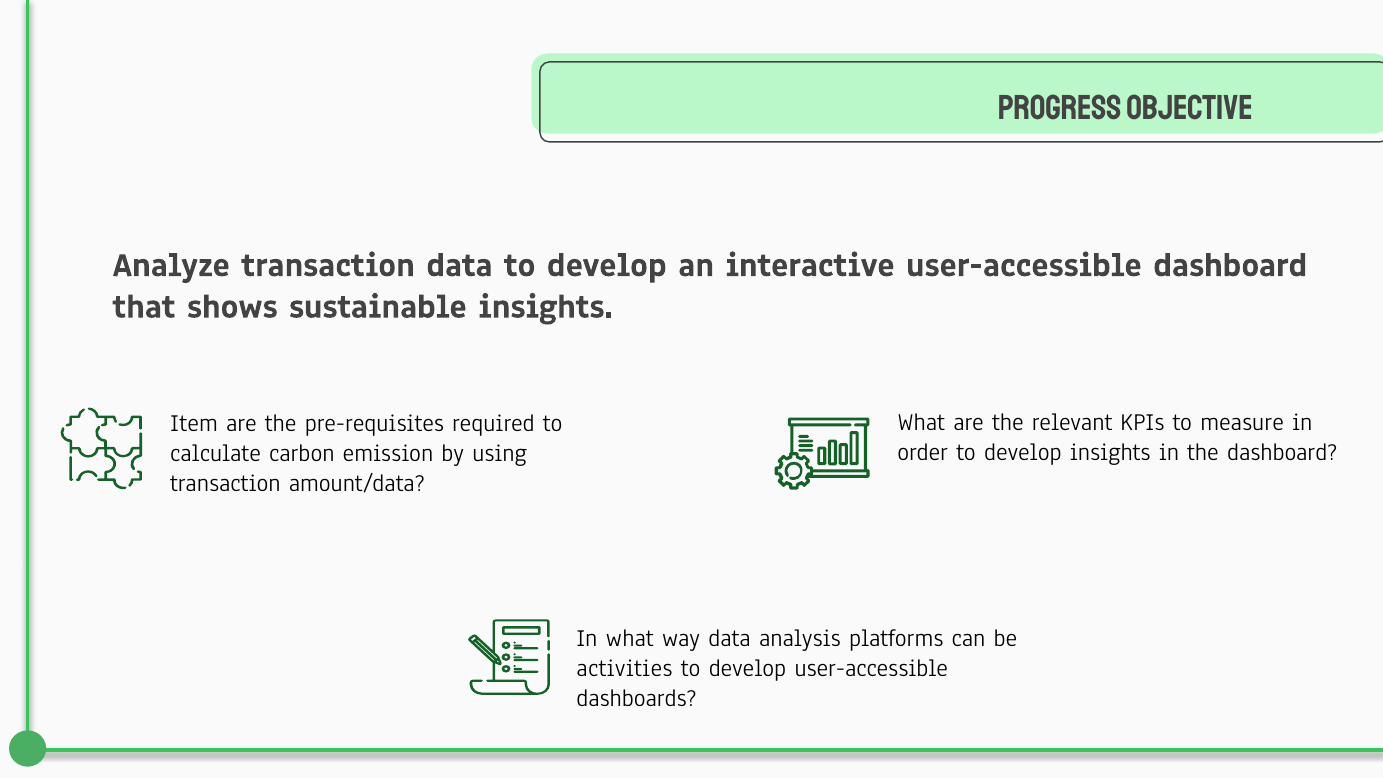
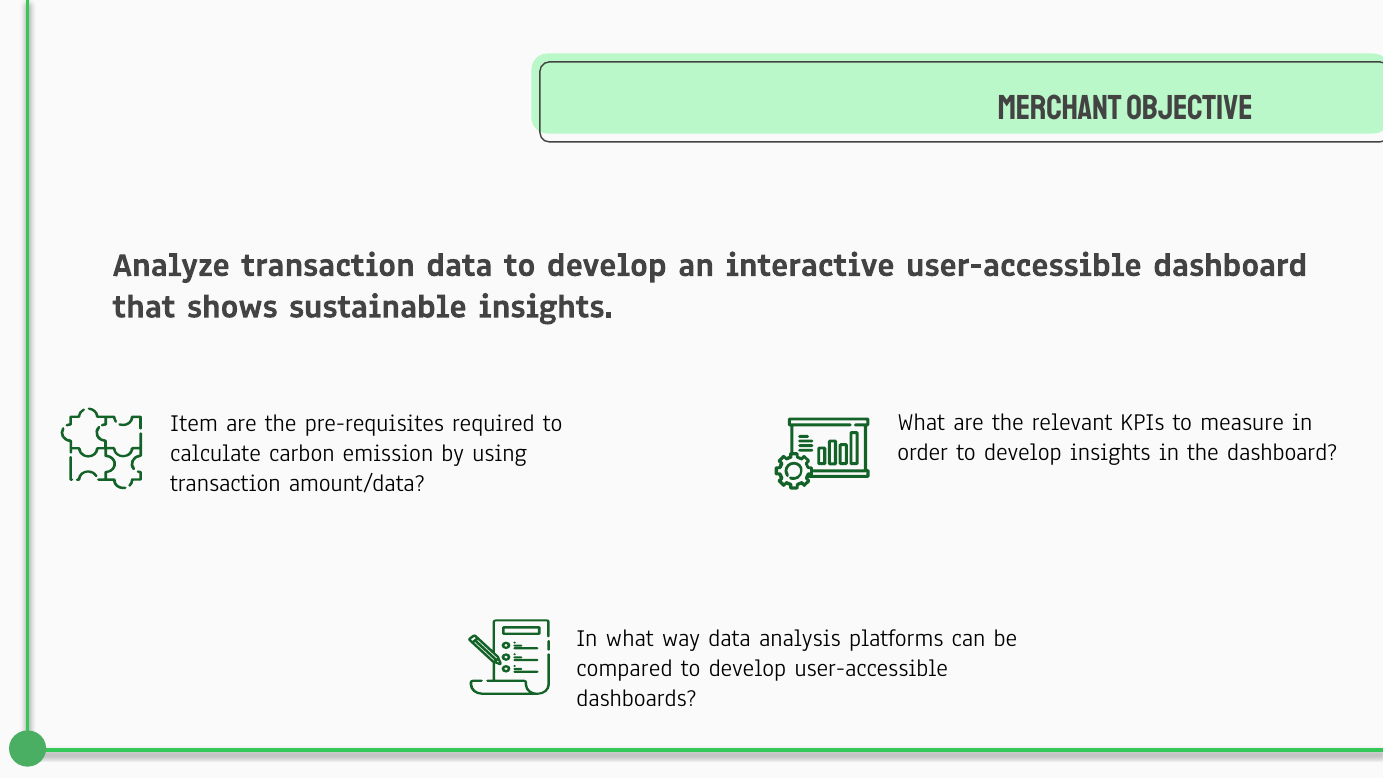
Progress: Progress -> Merchant
activities: activities -> compared
